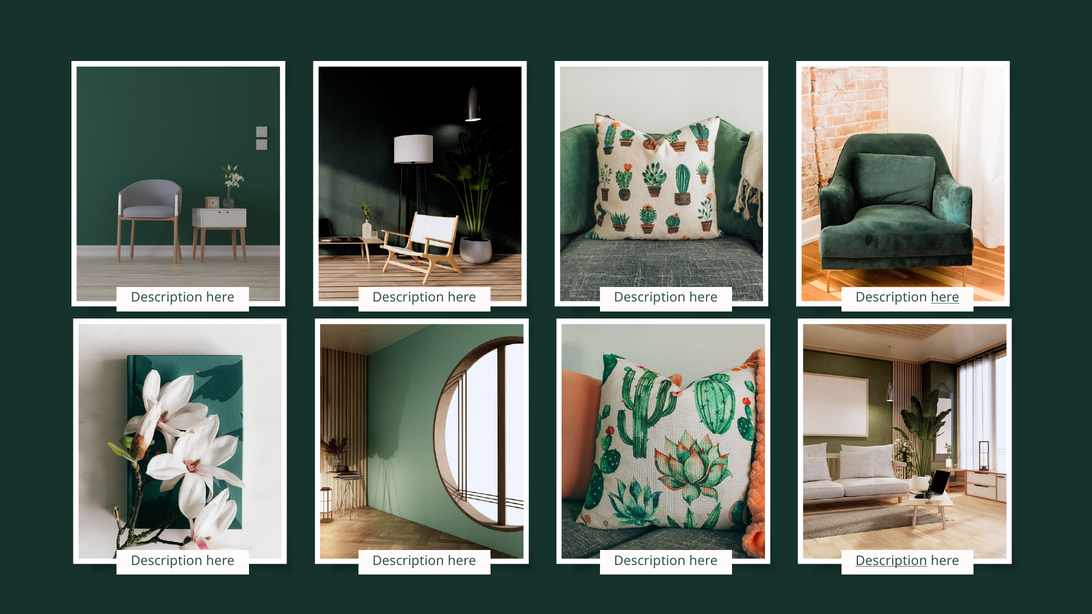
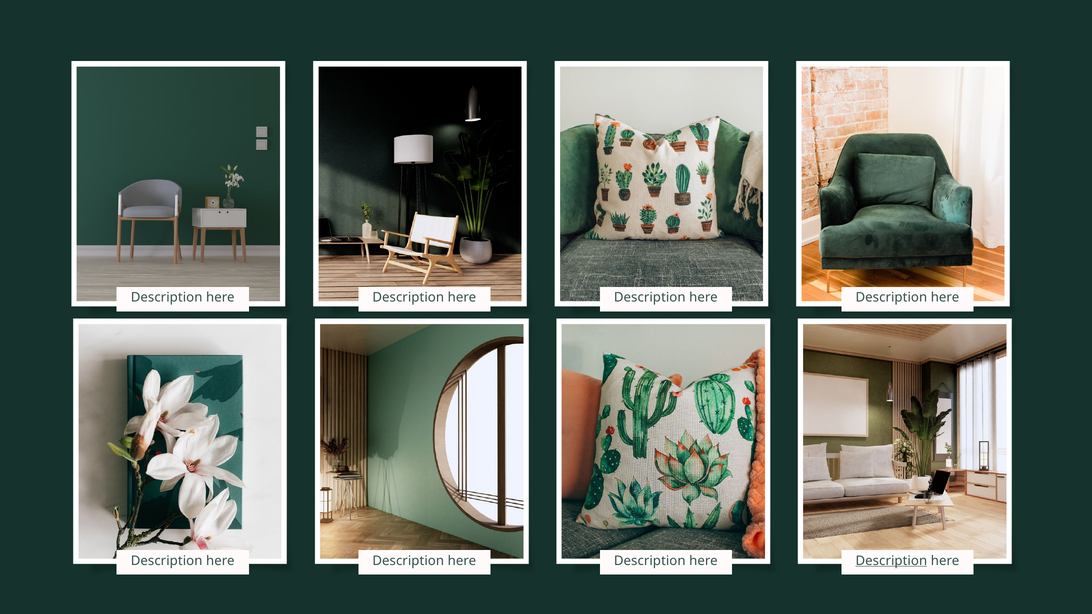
here at (945, 298) underline: present -> none
